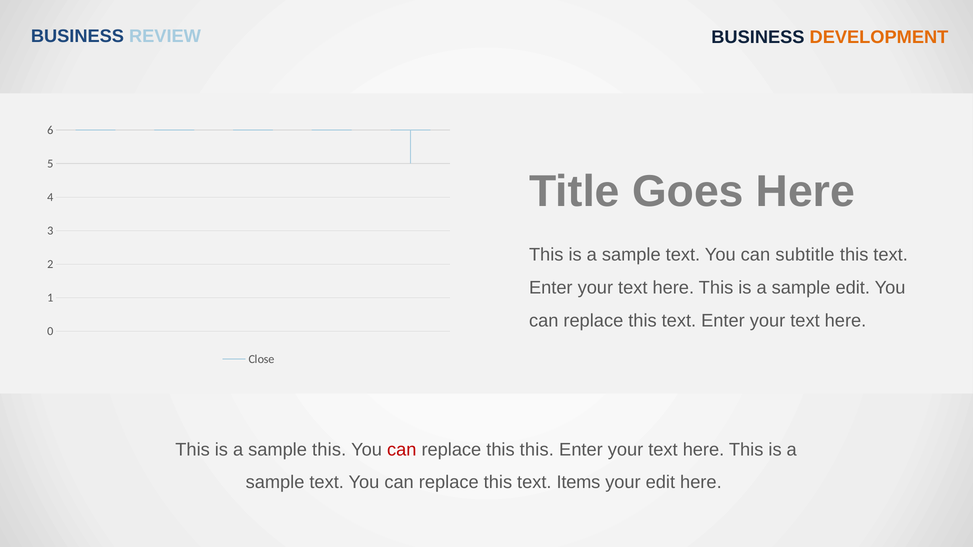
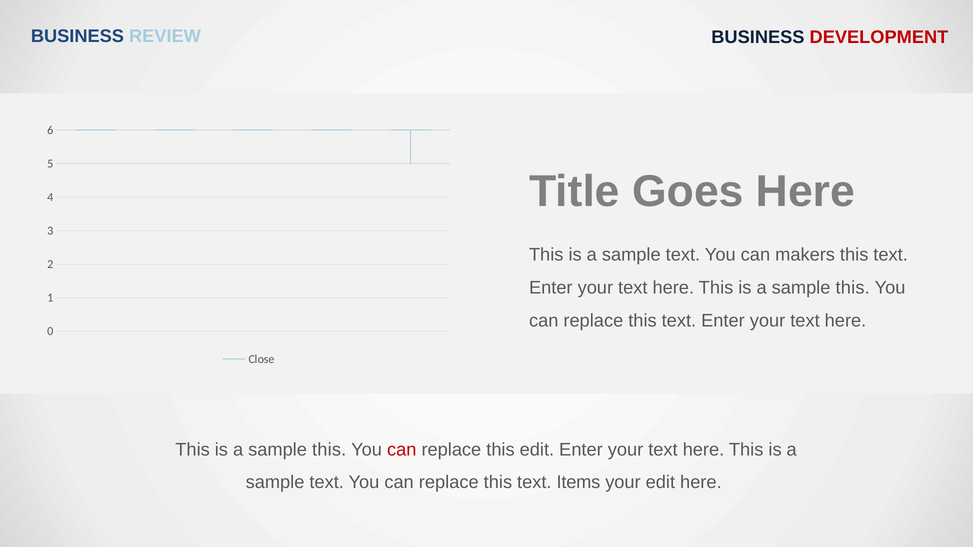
DEVELOPMENT colour: orange -> red
subtitle: subtitle -> makers
edit at (853, 288): edit -> this
this this: this -> edit
